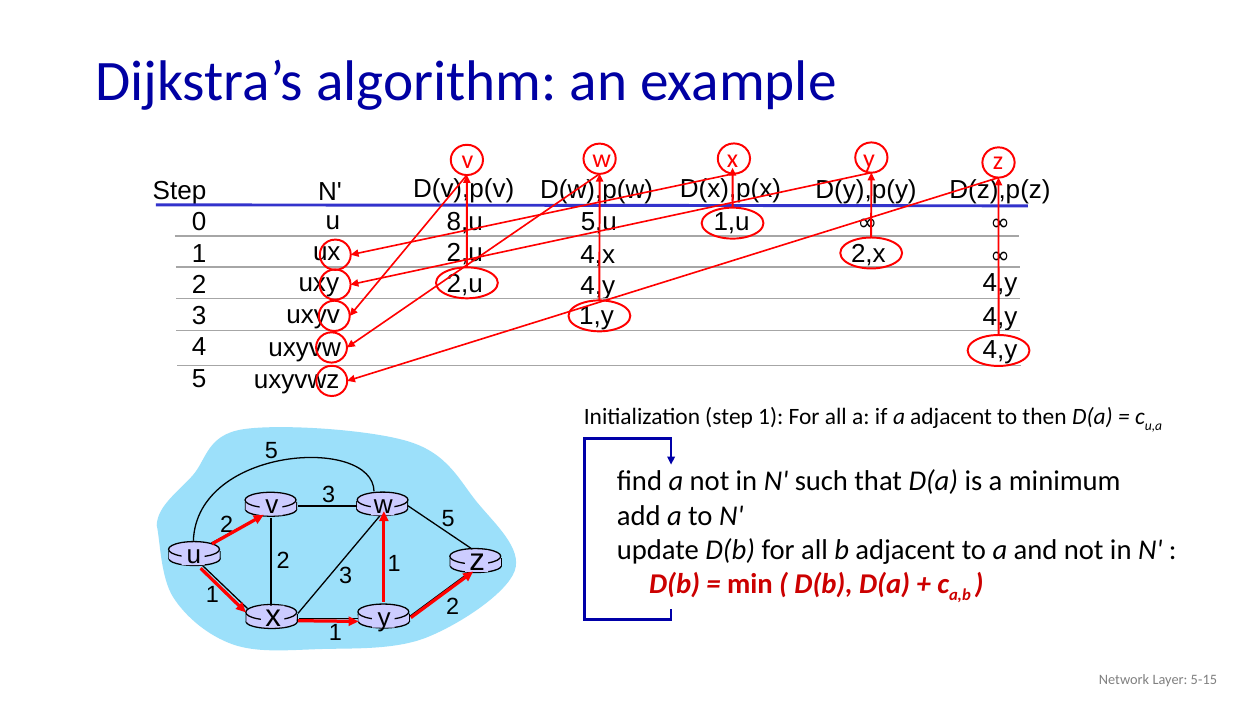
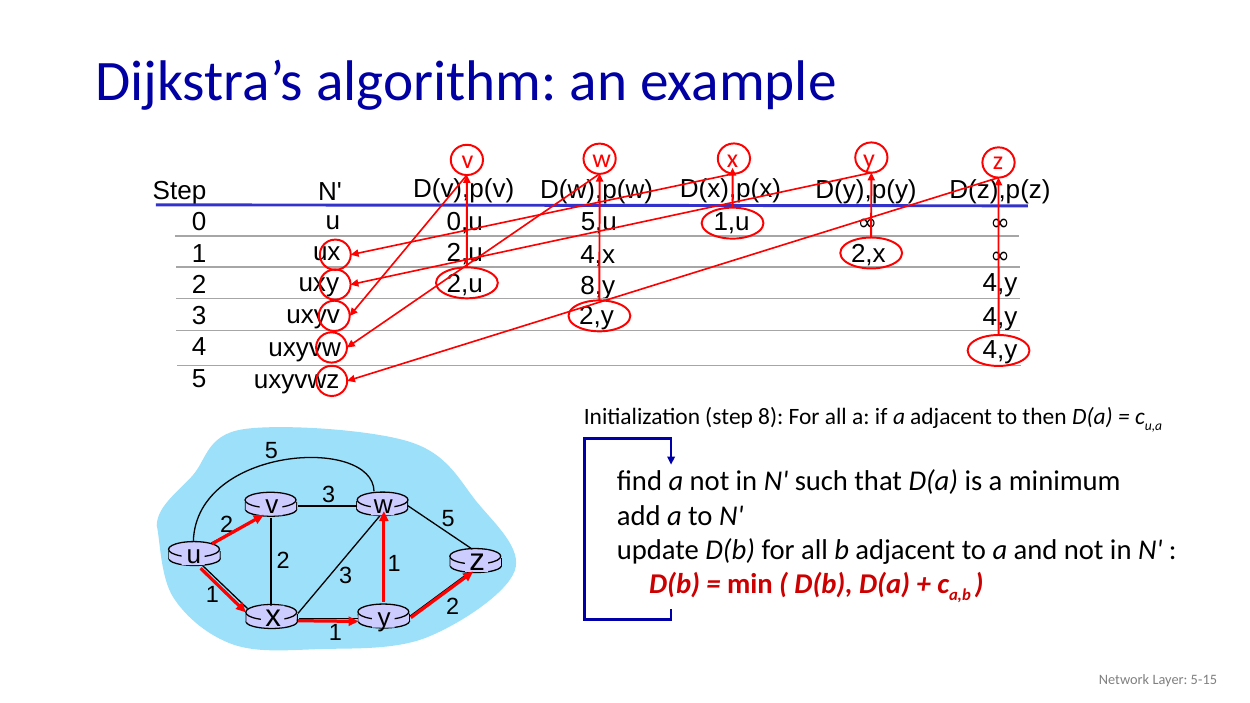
8,u: 8,u -> 0,u
4,y at (598, 286): 4,y -> 8,y
1,y: 1,y -> 2,y
step 1: 1 -> 8
